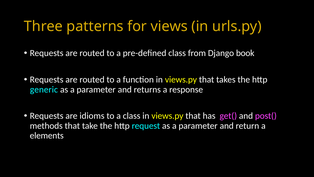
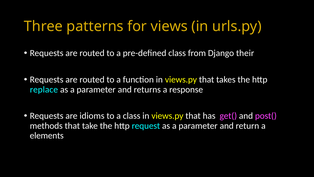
book: book -> their
generic: generic -> replace
